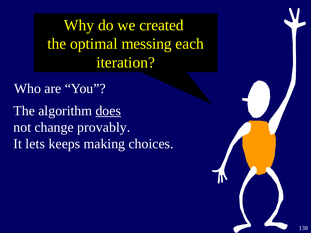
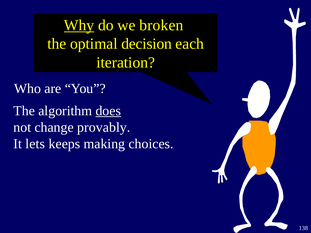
Why underline: none -> present
created: created -> broken
messing: messing -> decision
